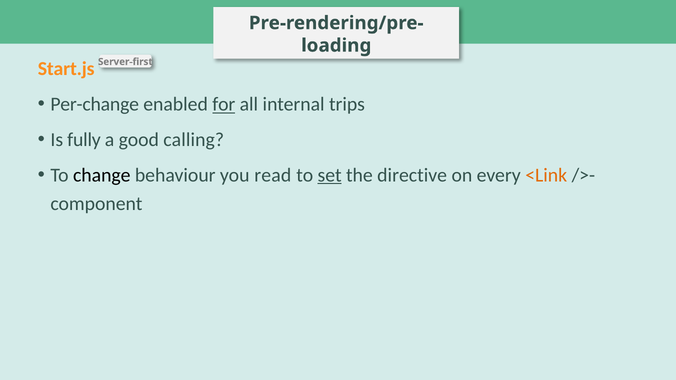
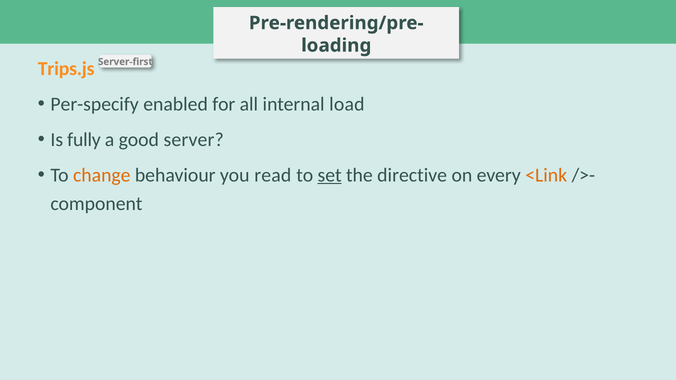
Start.js: Start.js -> Trips.js
Per-change: Per-change -> Per-specify
for underline: present -> none
trips: trips -> load
good calling: calling -> server
change colour: black -> orange
